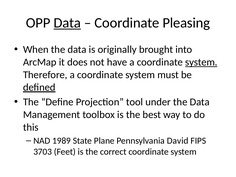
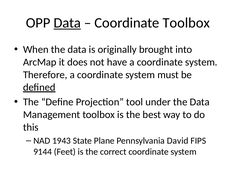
Coordinate Pleasing: Pleasing -> Toolbox
system at (201, 62) underline: present -> none
1989: 1989 -> 1943
3703: 3703 -> 9144
